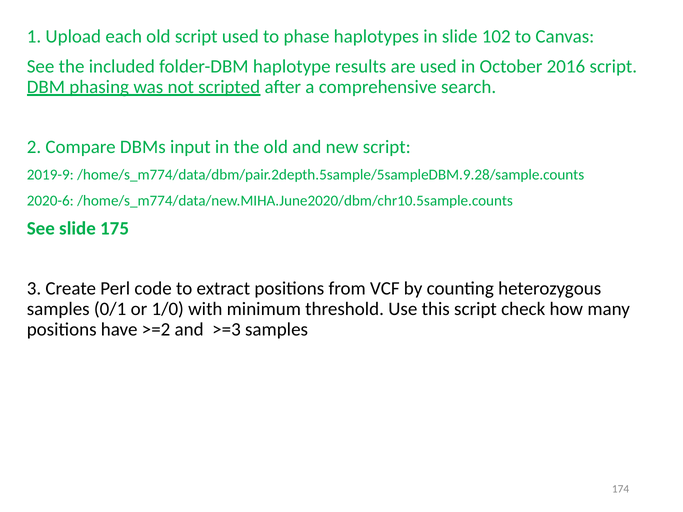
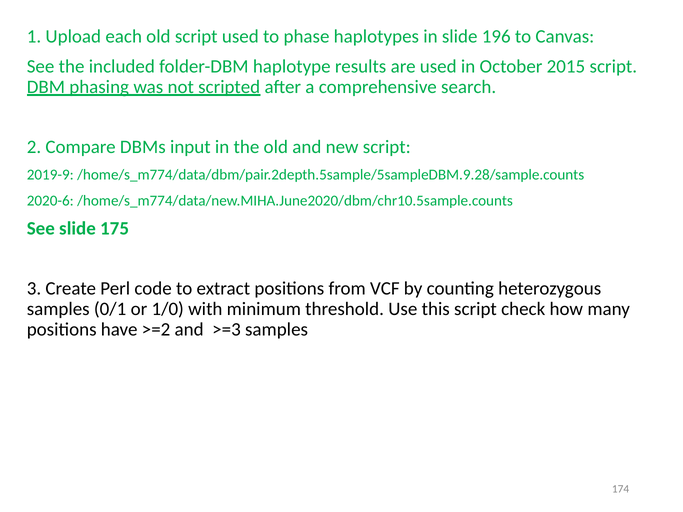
102: 102 -> 196
2016: 2016 -> 2015
